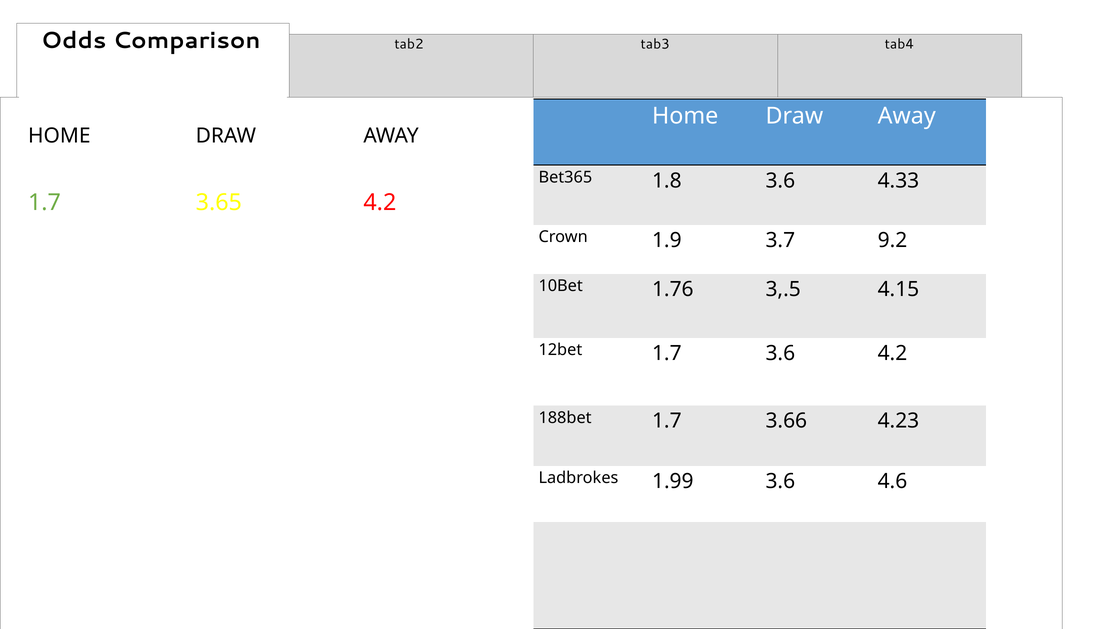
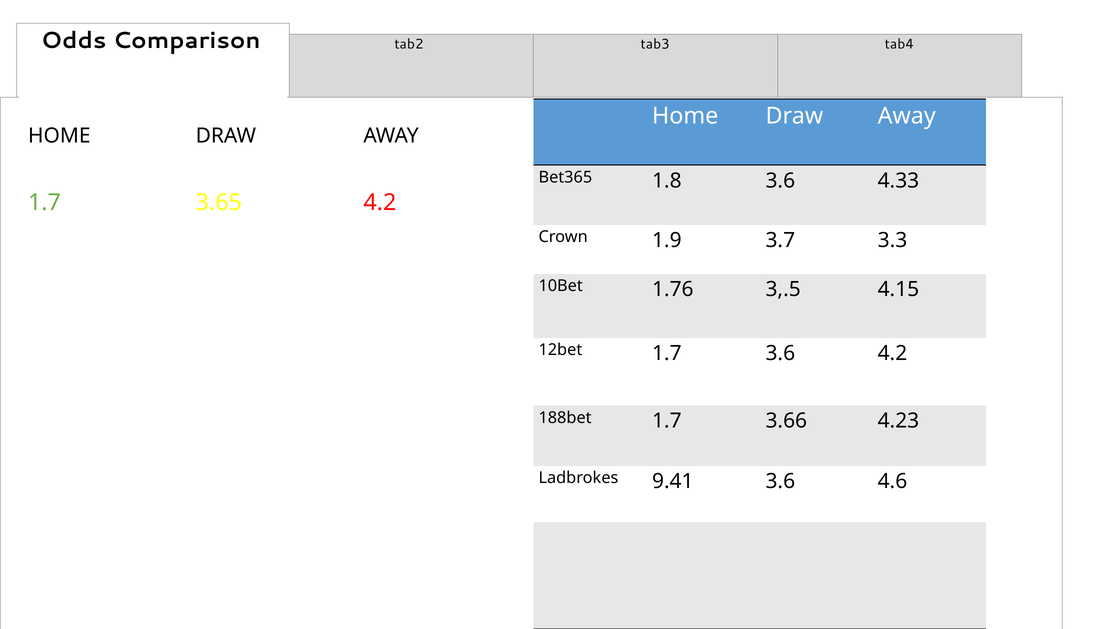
9.2: 9.2 -> 3.3
1.99: 1.99 -> 9.41
